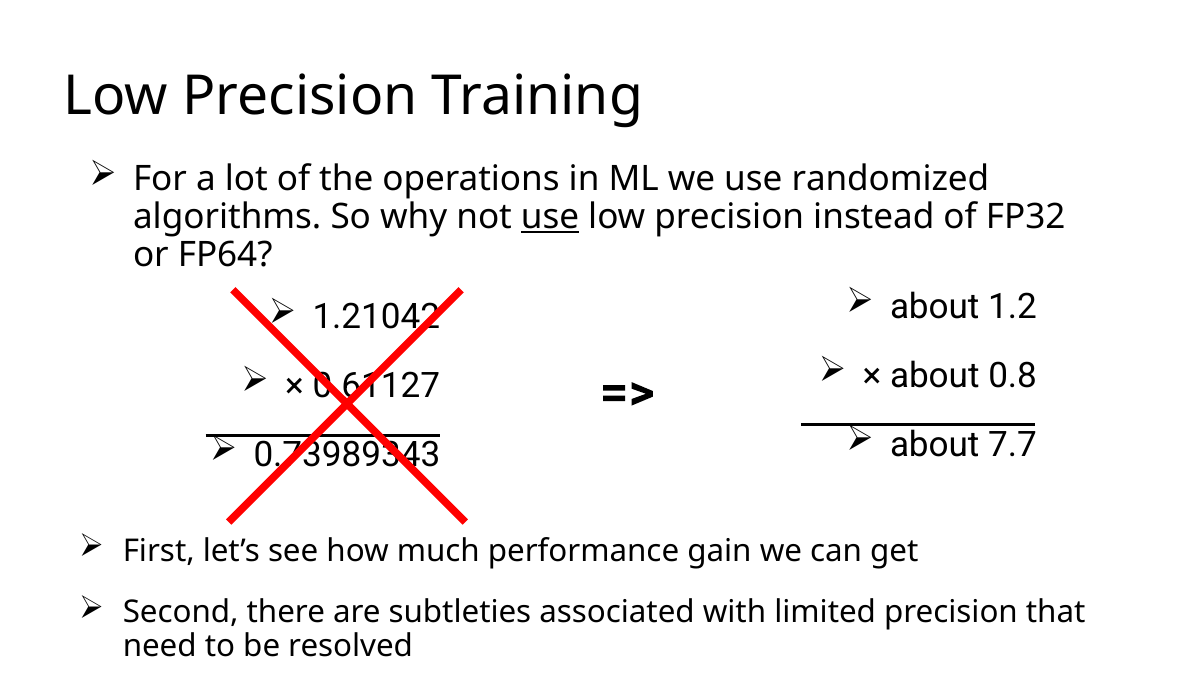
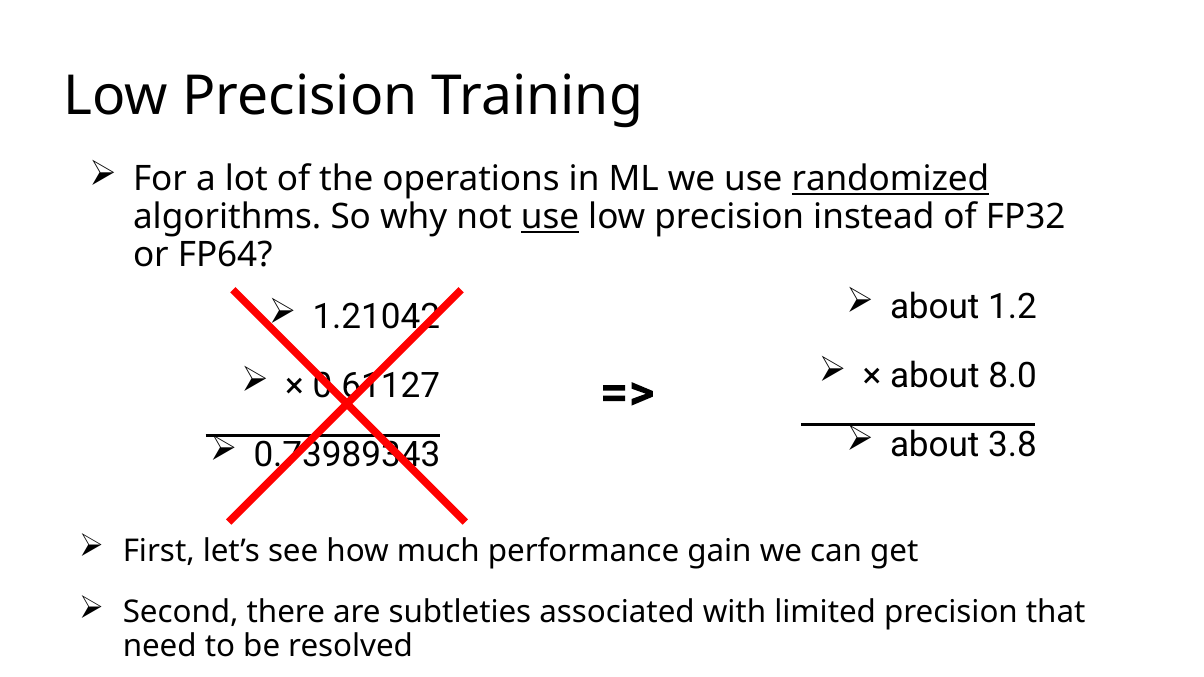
randomized underline: none -> present
0.8: 0.8 -> 8.0
7.7: 7.7 -> 3.8
